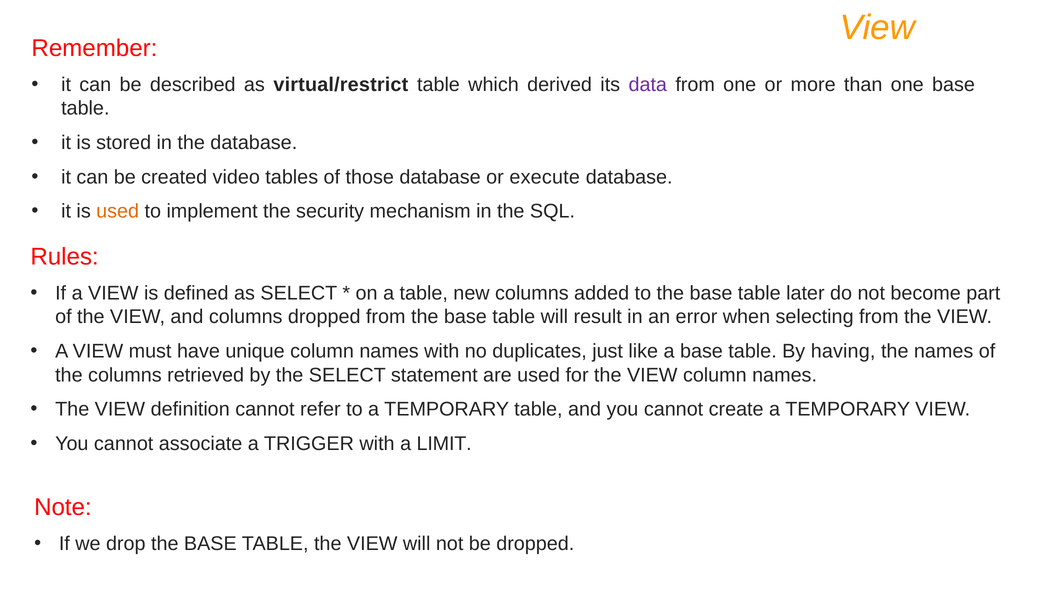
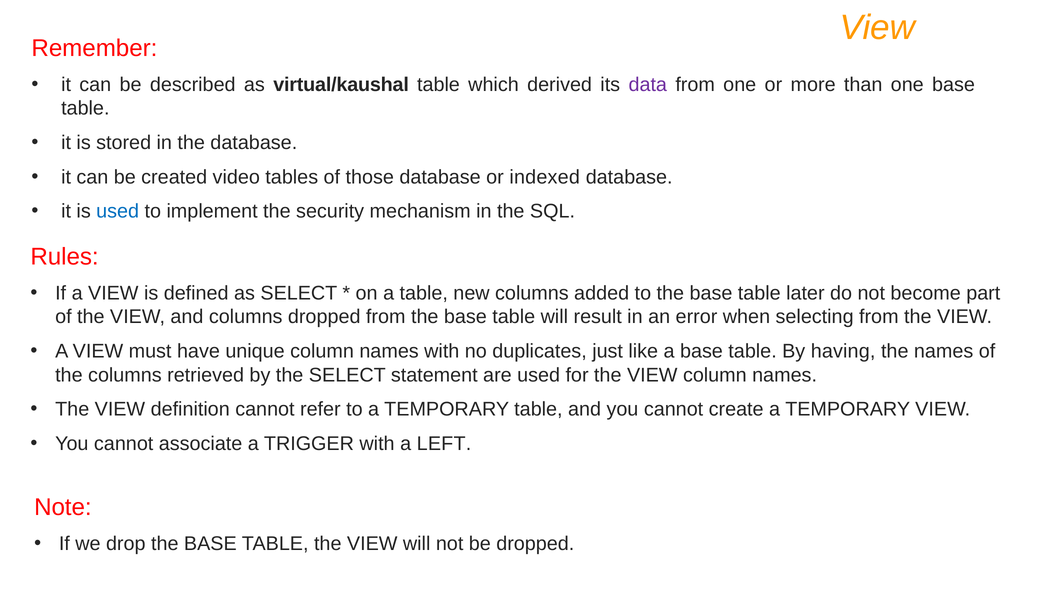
virtual/restrict: virtual/restrict -> virtual/kaushal
execute: execute -> indexed
used at (118, 211) colour: orange -> blue
LIMIT: LIMIT -> LEFT
